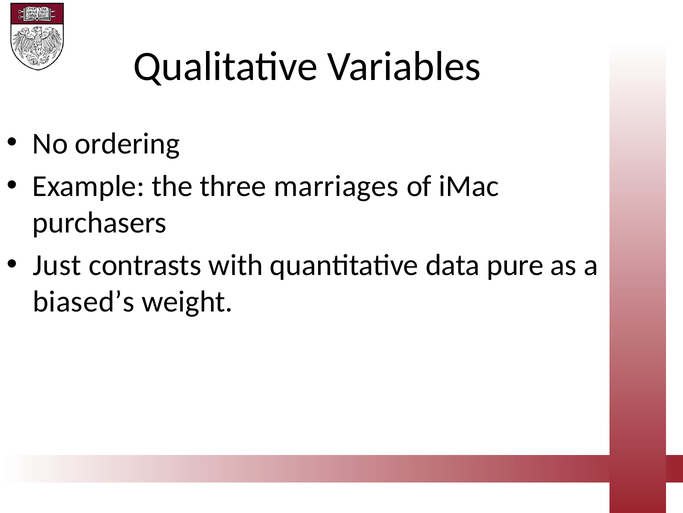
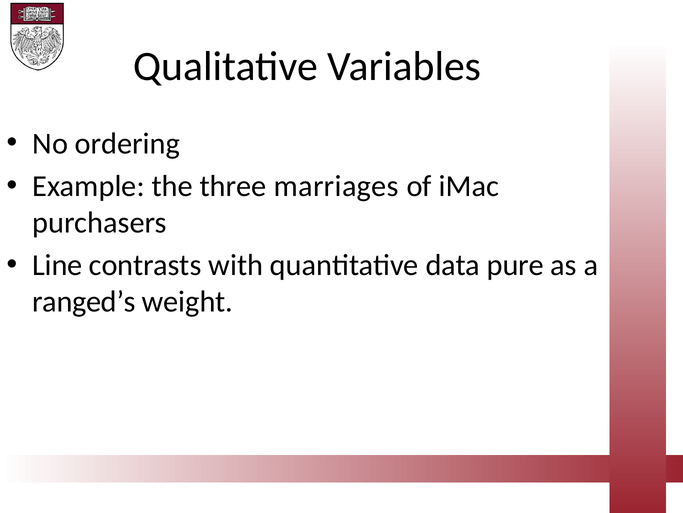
Just: Just -> Line
biased’s: biased’s -> ranged’s
